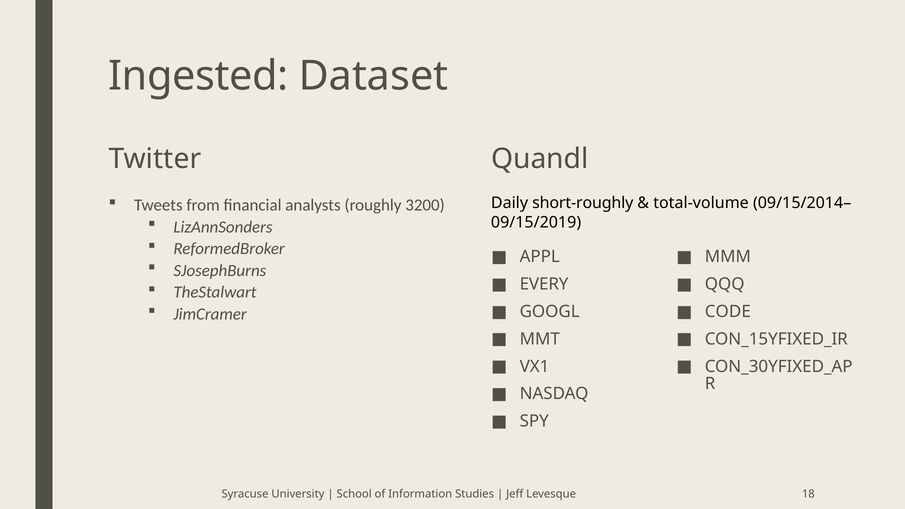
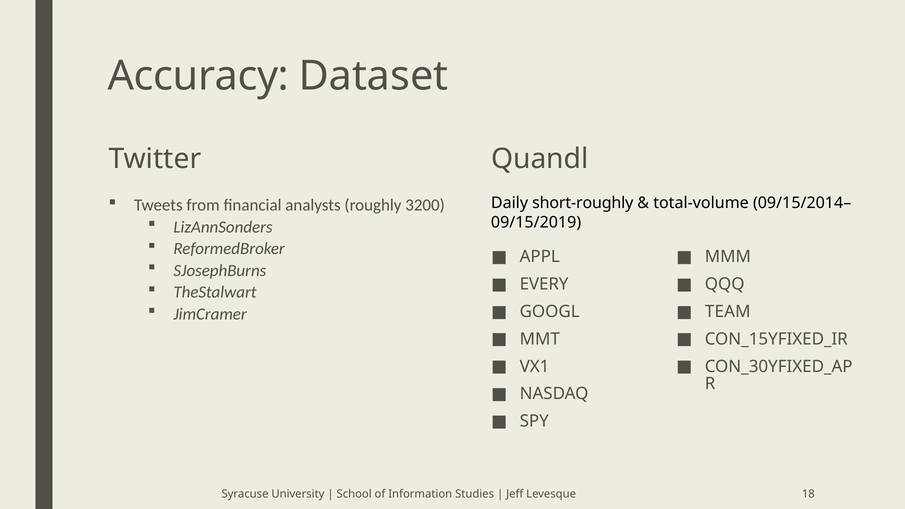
Ingested: Ingested -> Accuracy
CODE: CODE -> TEAM
